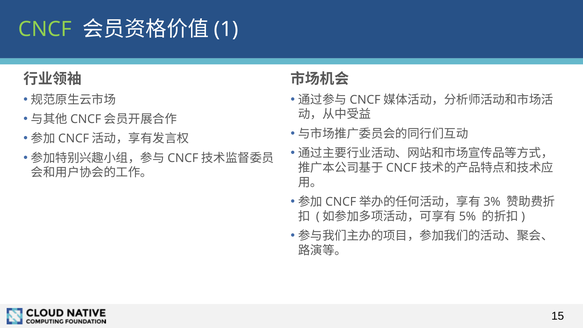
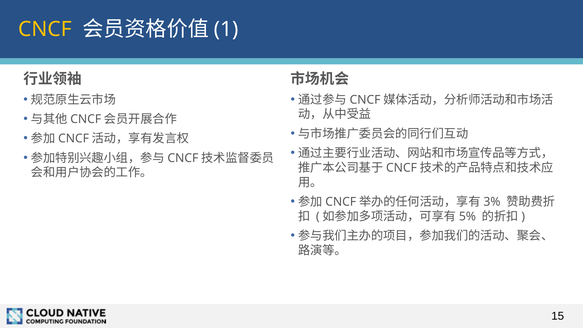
CNCF colour: light green -> yellow
